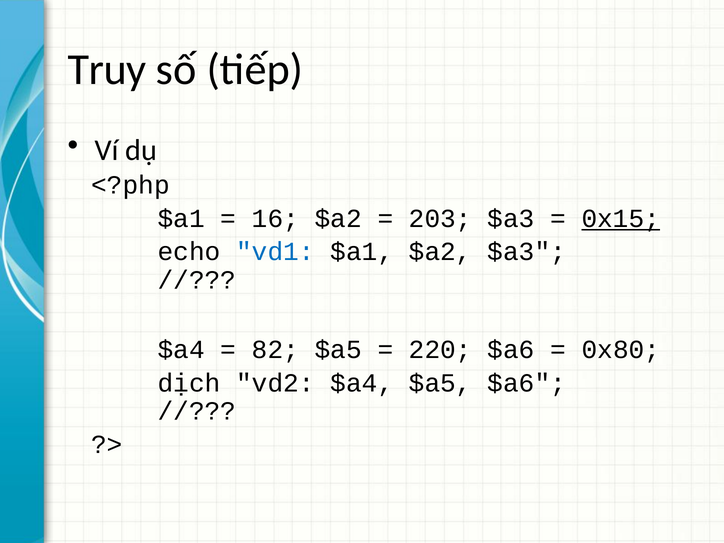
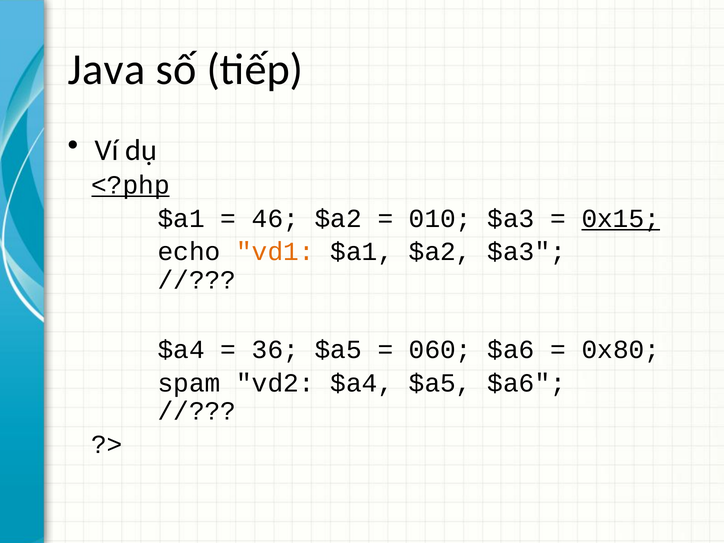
Truy: Truy -> Java
<?php underline: none -> present
16: 16 -> 46
203: 203 -> 010
vd1 colour: blue -> orange
82: 82 -> 36
220: 220 -> 060
dịch: dịch -> spam
